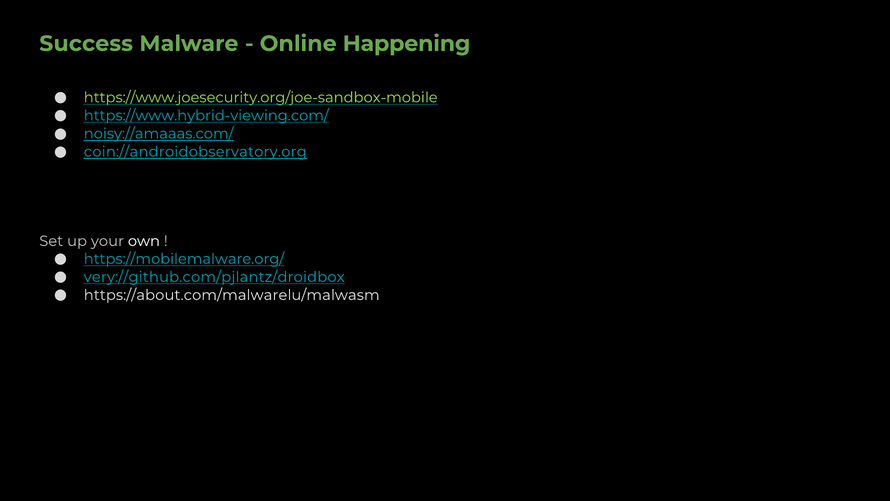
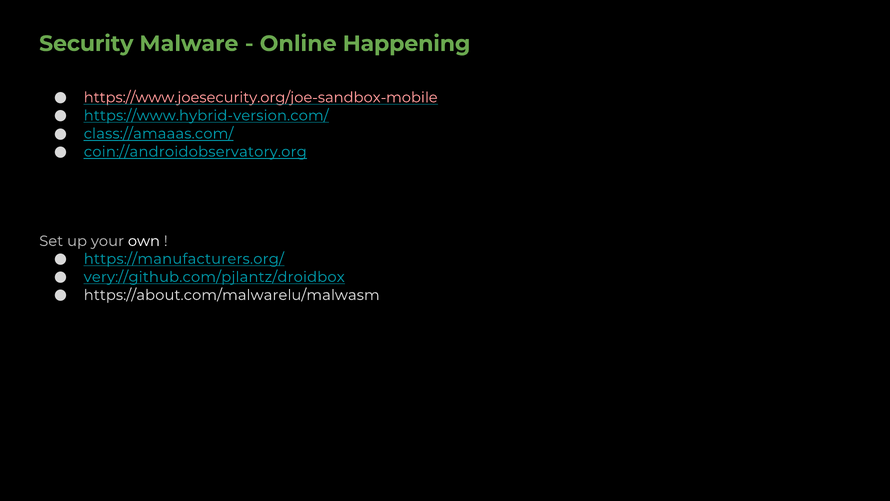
Success: Success -> Security
https://www.joesecurity.org/joe-sandbox-mobile colour: light green -> pink
https://www.hybrid-viewing.com/: https://www.hybrid-viewing.com/ -> https://www.hybrid-version.com/
noisy://amaaas.com/: noisy://amaaas.com/ -> class://amaaas.com/
https://mobilemalware.org/: https://mobilemalware.org/ -> https://manufacturers.org/
